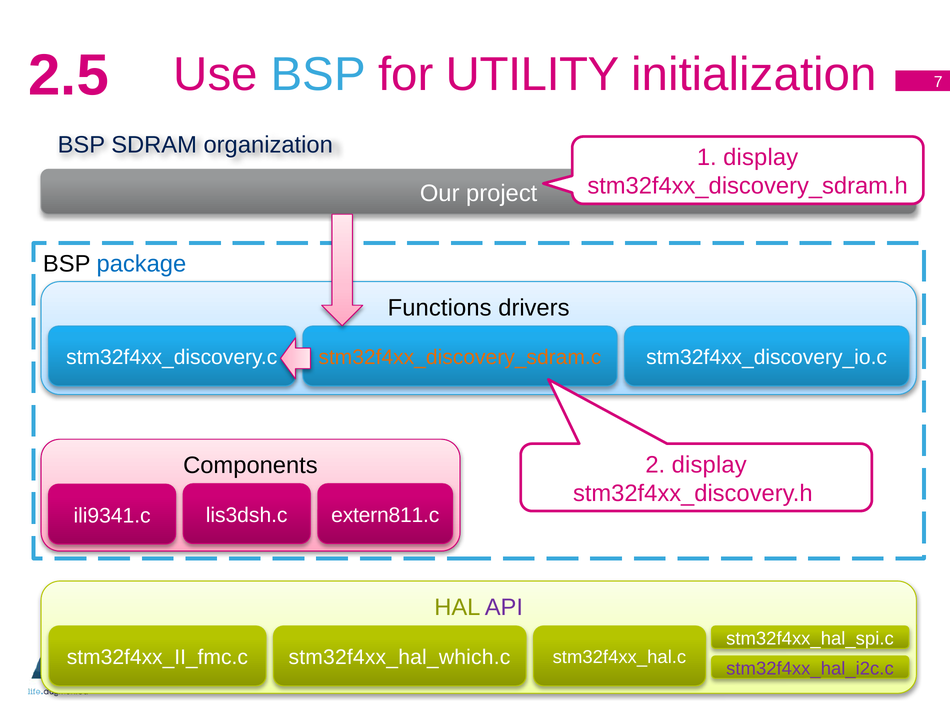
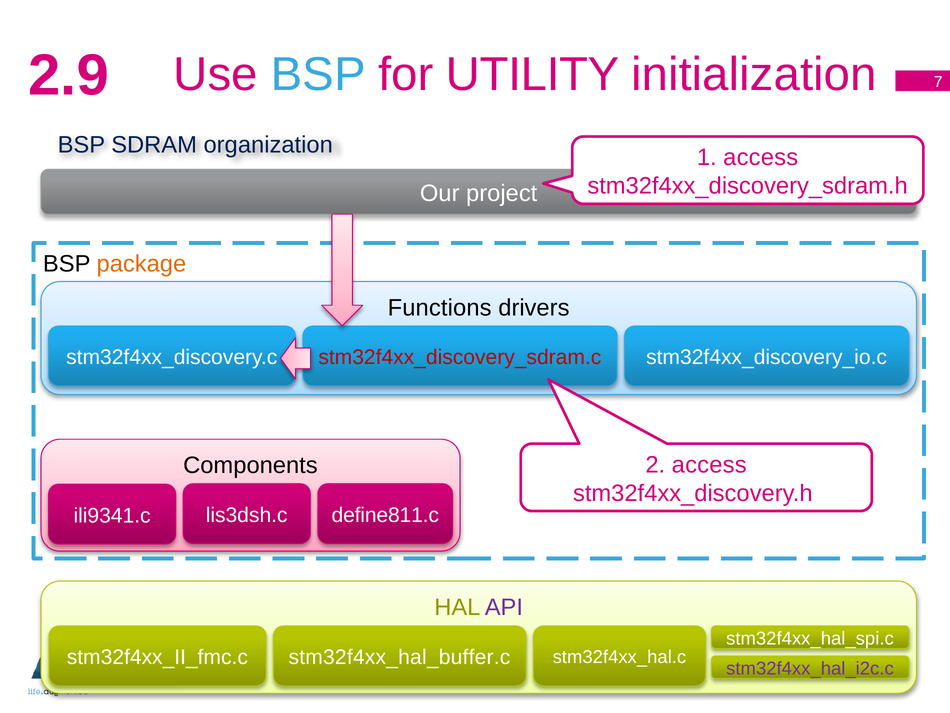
2.5: 2.5 -> 2.9
1 display: display -> access
package colour: blue -> orange
stm32f4xx_discovery_sdram.c colour: orange -> red
2 display: display -> access
extern811.c: extern811.c -> define811.c
stm32f4xx_hal_which.c: stm32f4xx_hal_which.c -> stm32f4xx_hal_buffer.c
